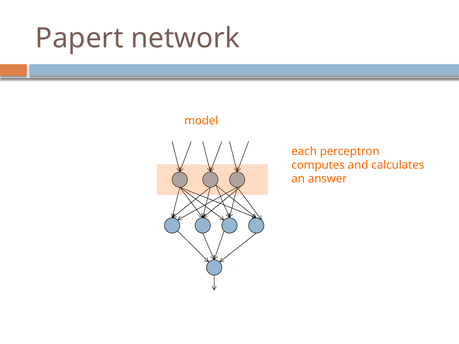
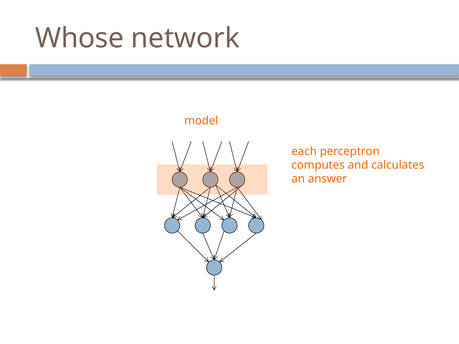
Papert: Papert -> Whose
